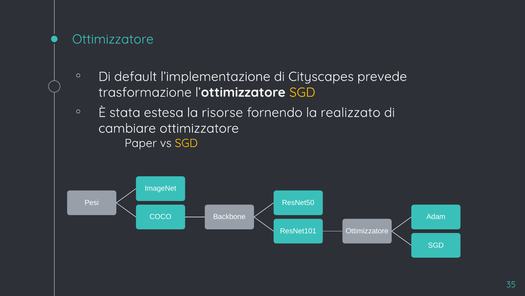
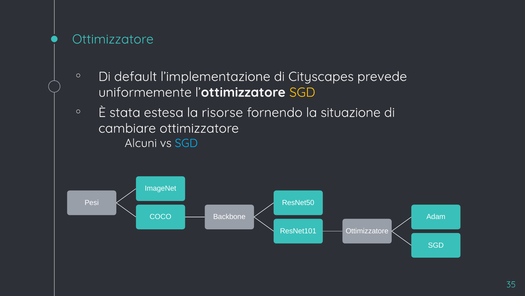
trasformazione: trasformazione -> uniformemente
realizzato: realizzato -> situazione
Paper: Paper -> Alcuni
SGD at (186, 143) colour: yellow -> light blue
